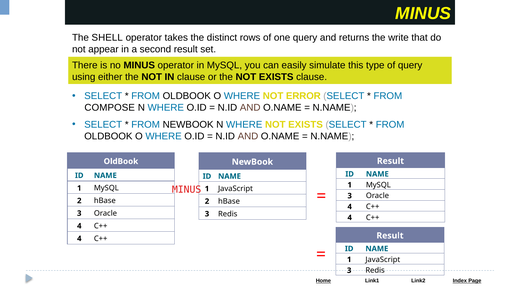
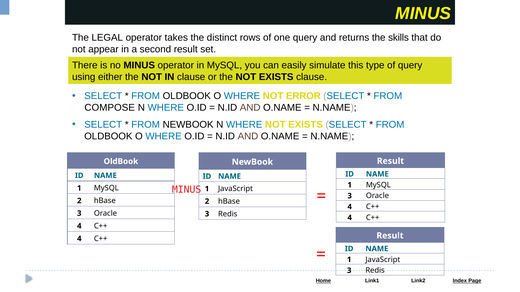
SHELL: SHELL -> LEGAL
write: write -> skills
